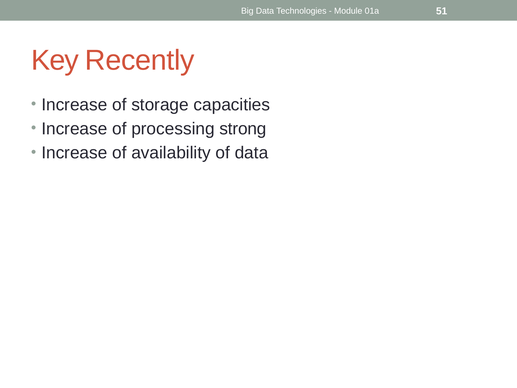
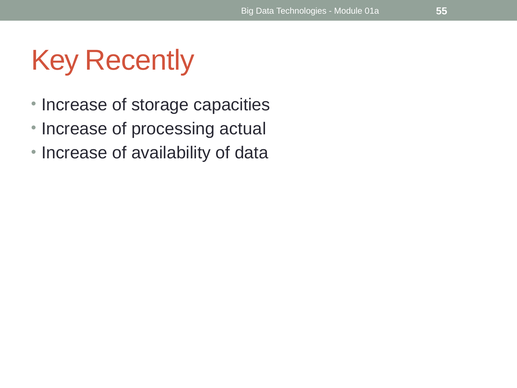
51: 51 -> 55
strong: strong -> actual
